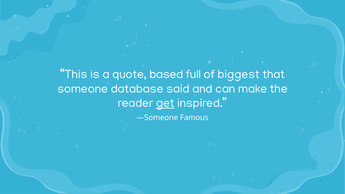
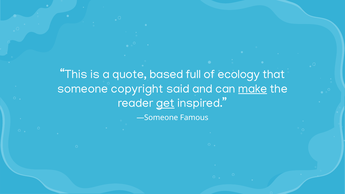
biggest: biggest -> ecology
database: database -> copyright
make underline: none -> present
